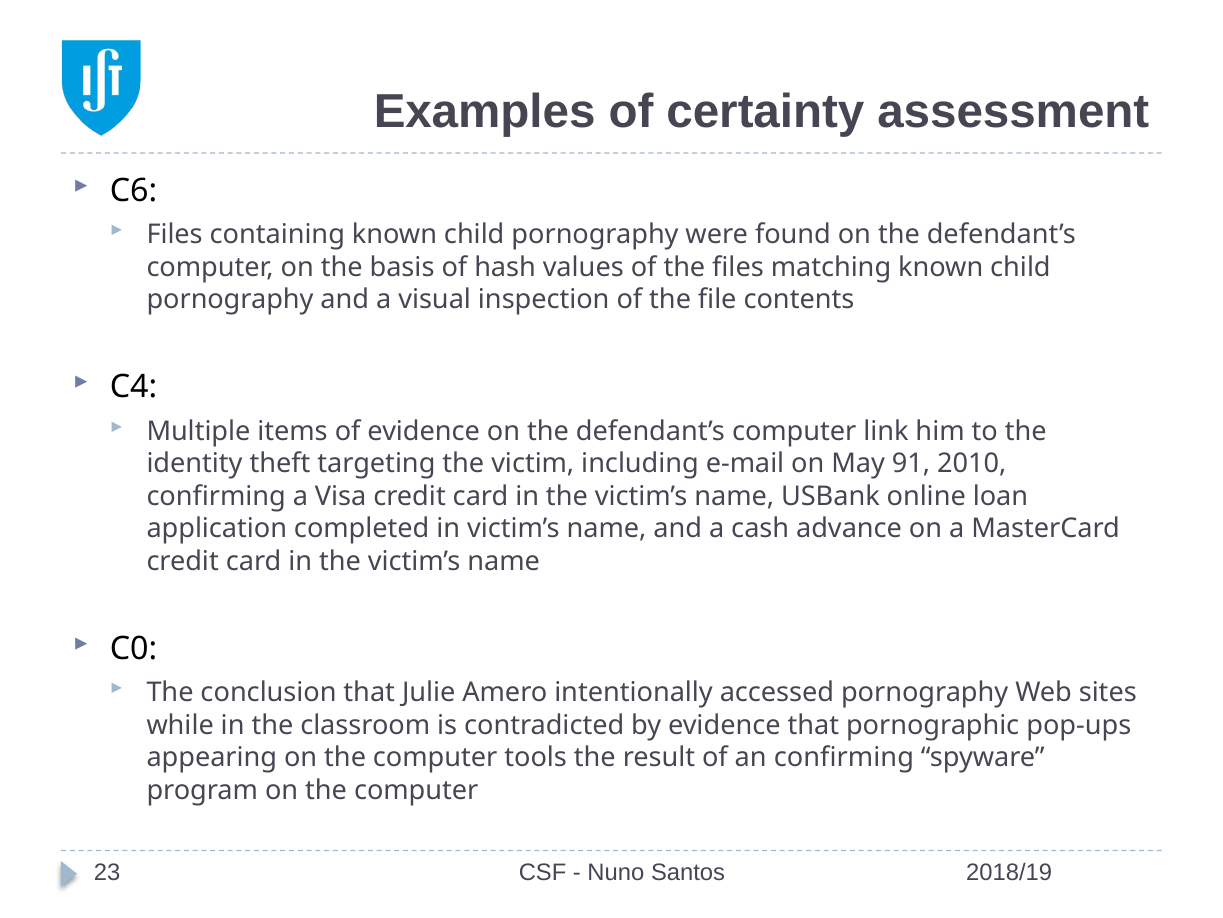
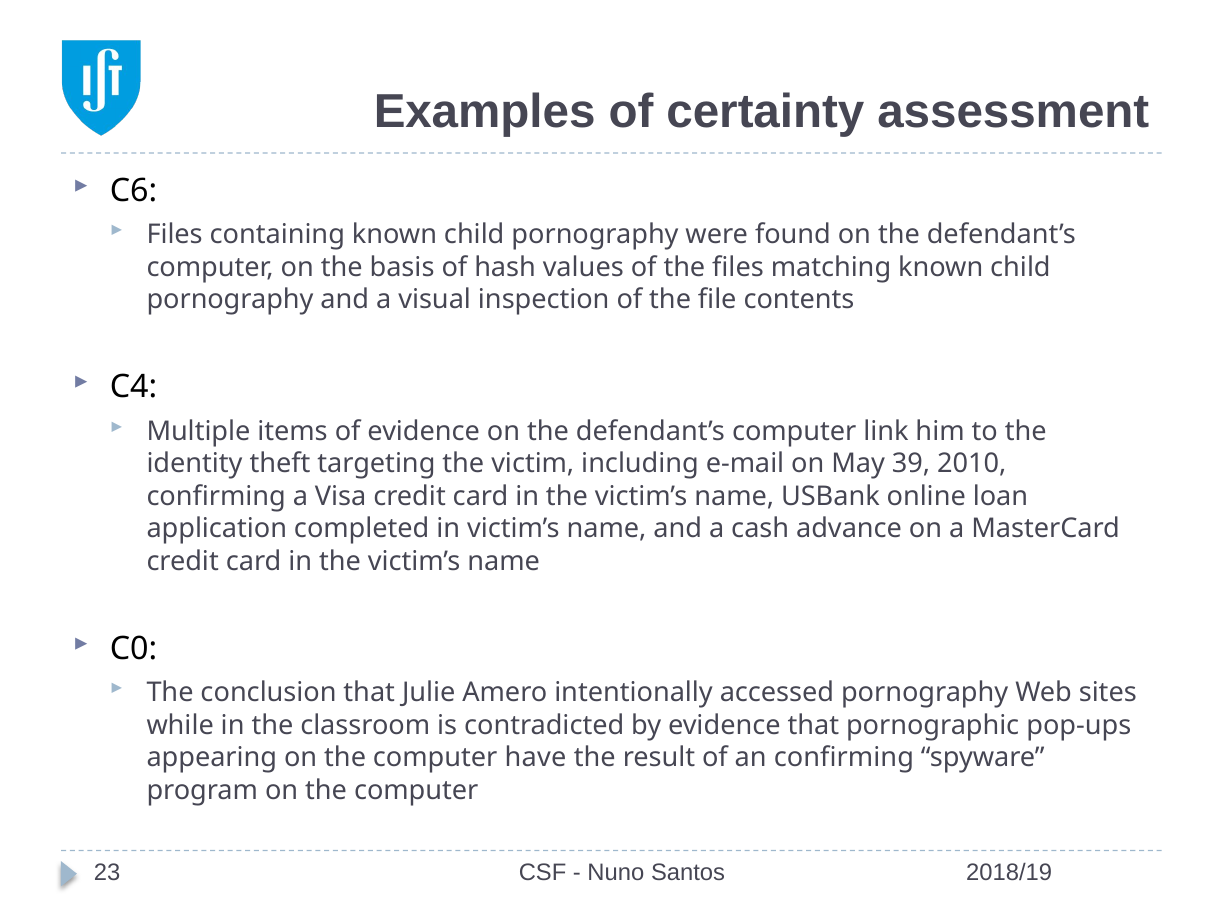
91: 91 -> 39
tools: tools -> have
